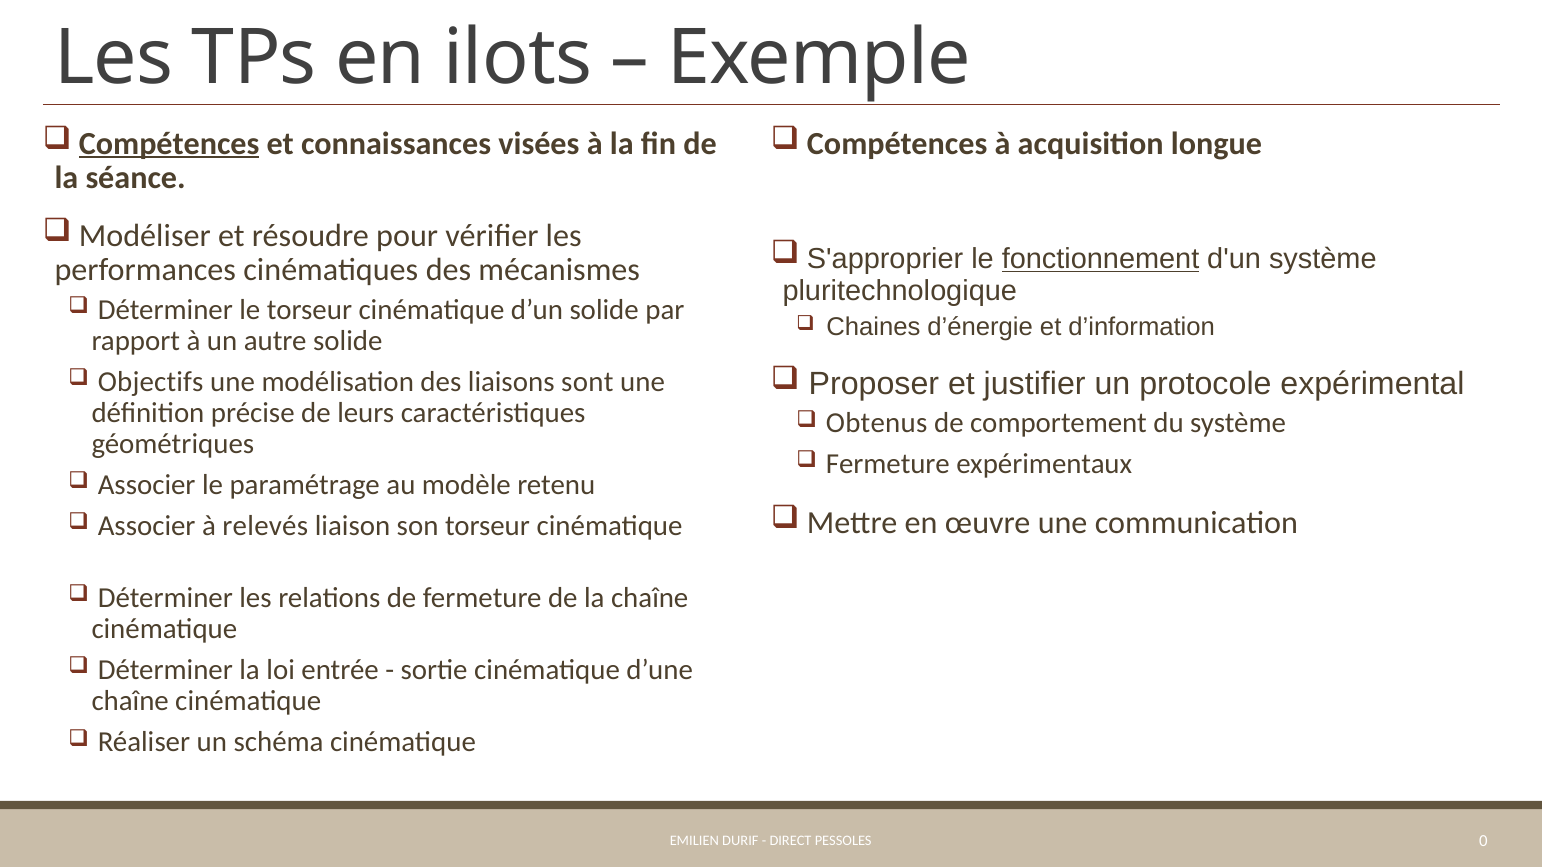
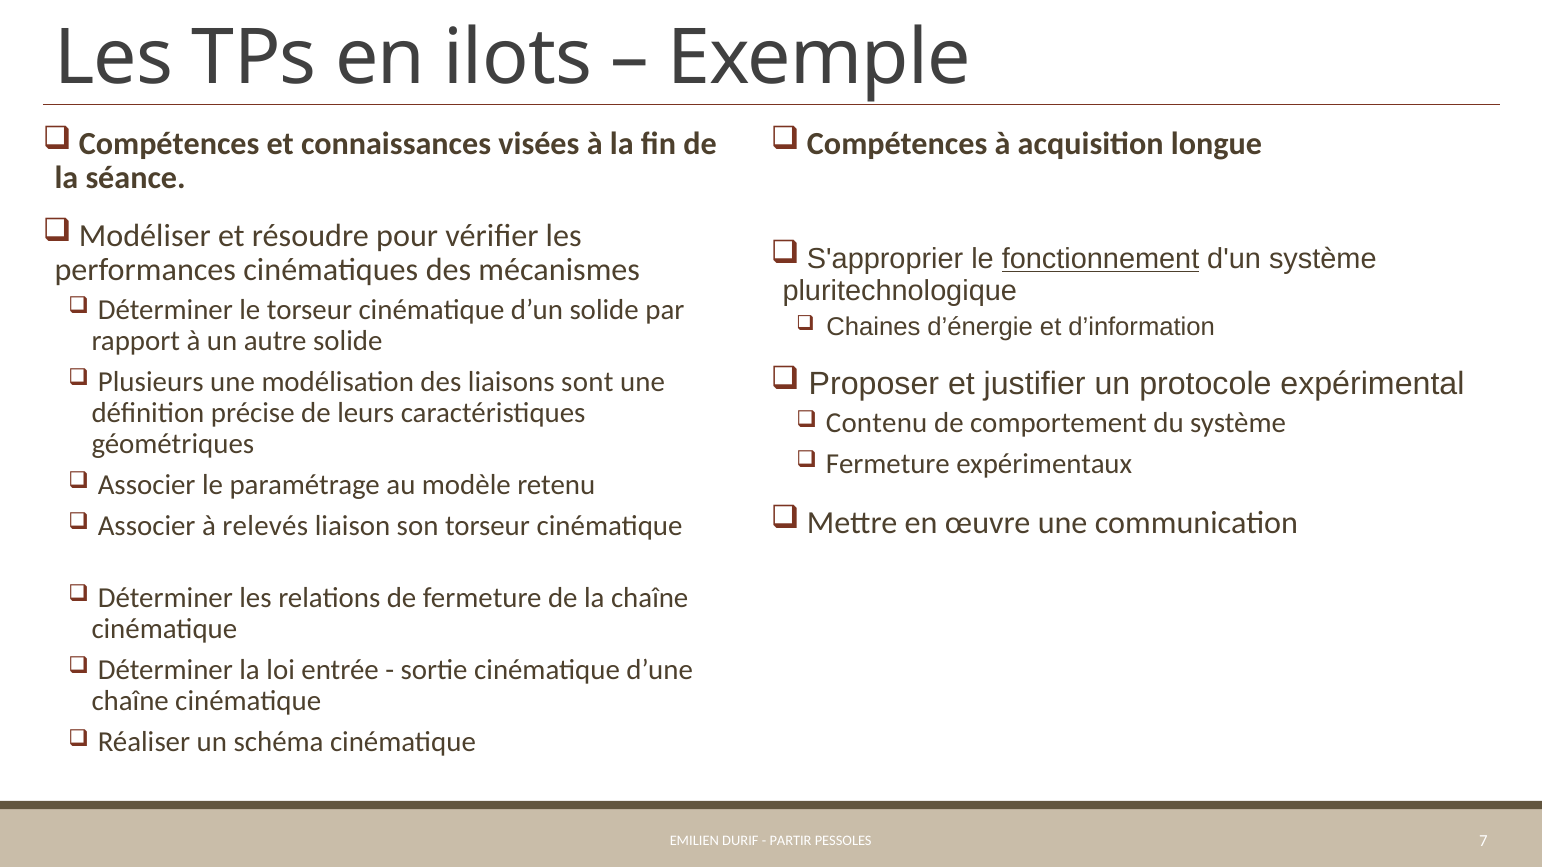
Compétences at (169, 144) underline: present -> none
Objectifs: Objectifs -> Plusieurs
Obtenus: Obtenus -> Contenu
DIRECT: DIRECT -> PARTIR
0: 0 -> 7
